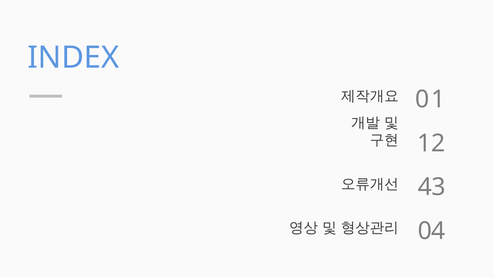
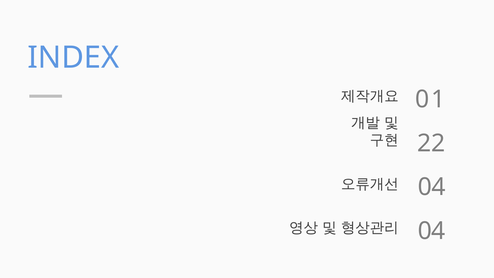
12: 12 -> 22
43 at (432, 187): 43 -> 04
